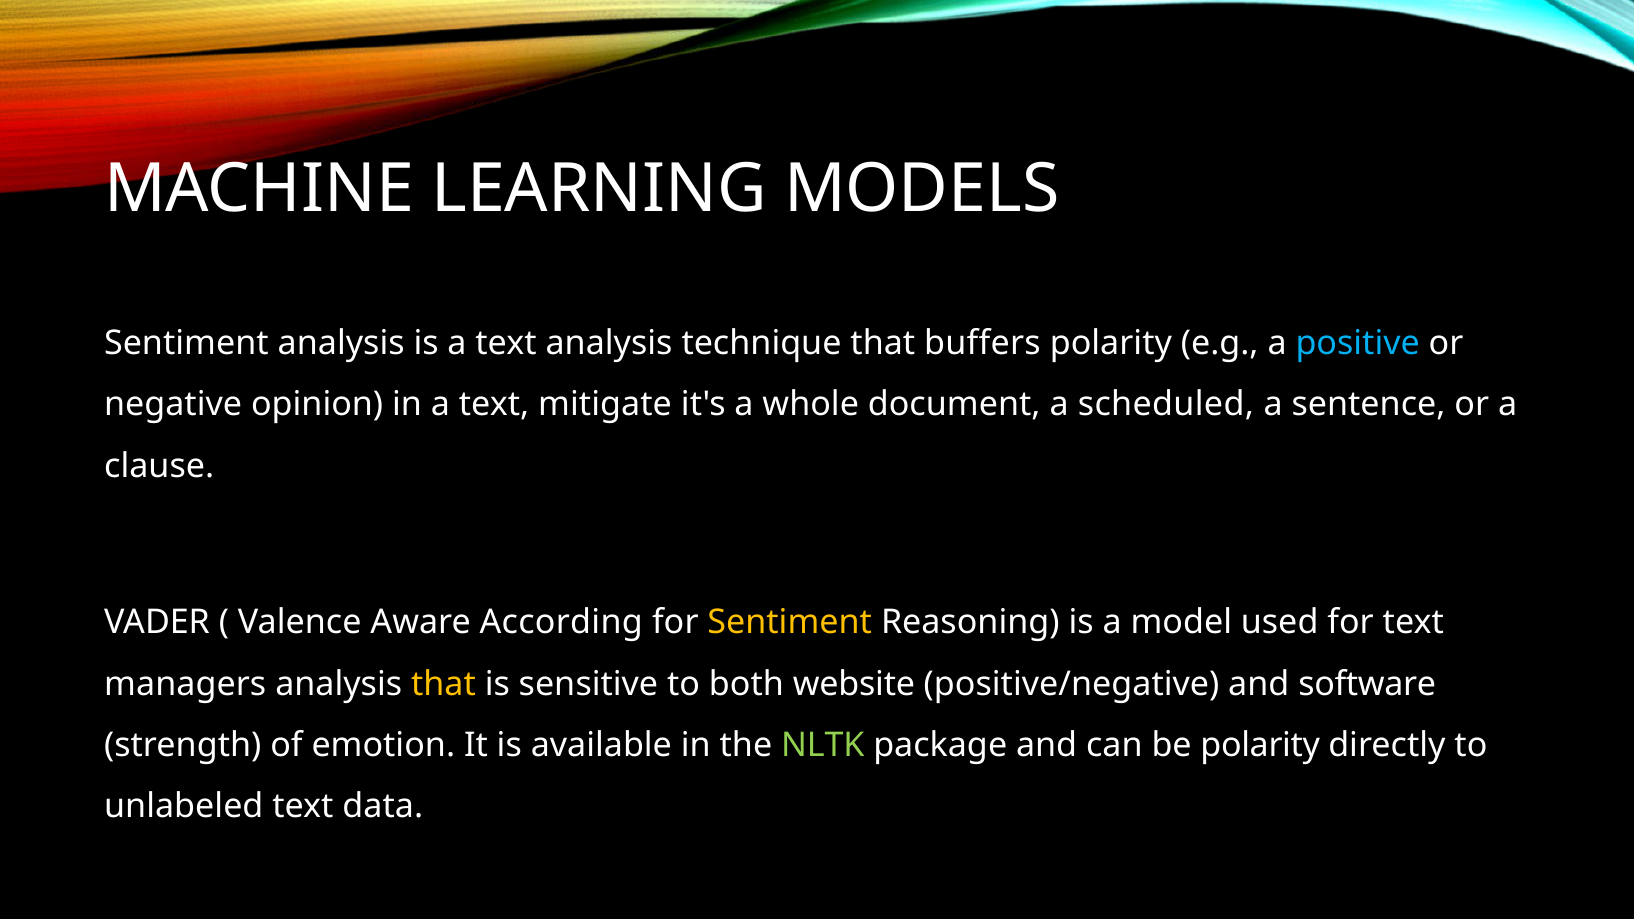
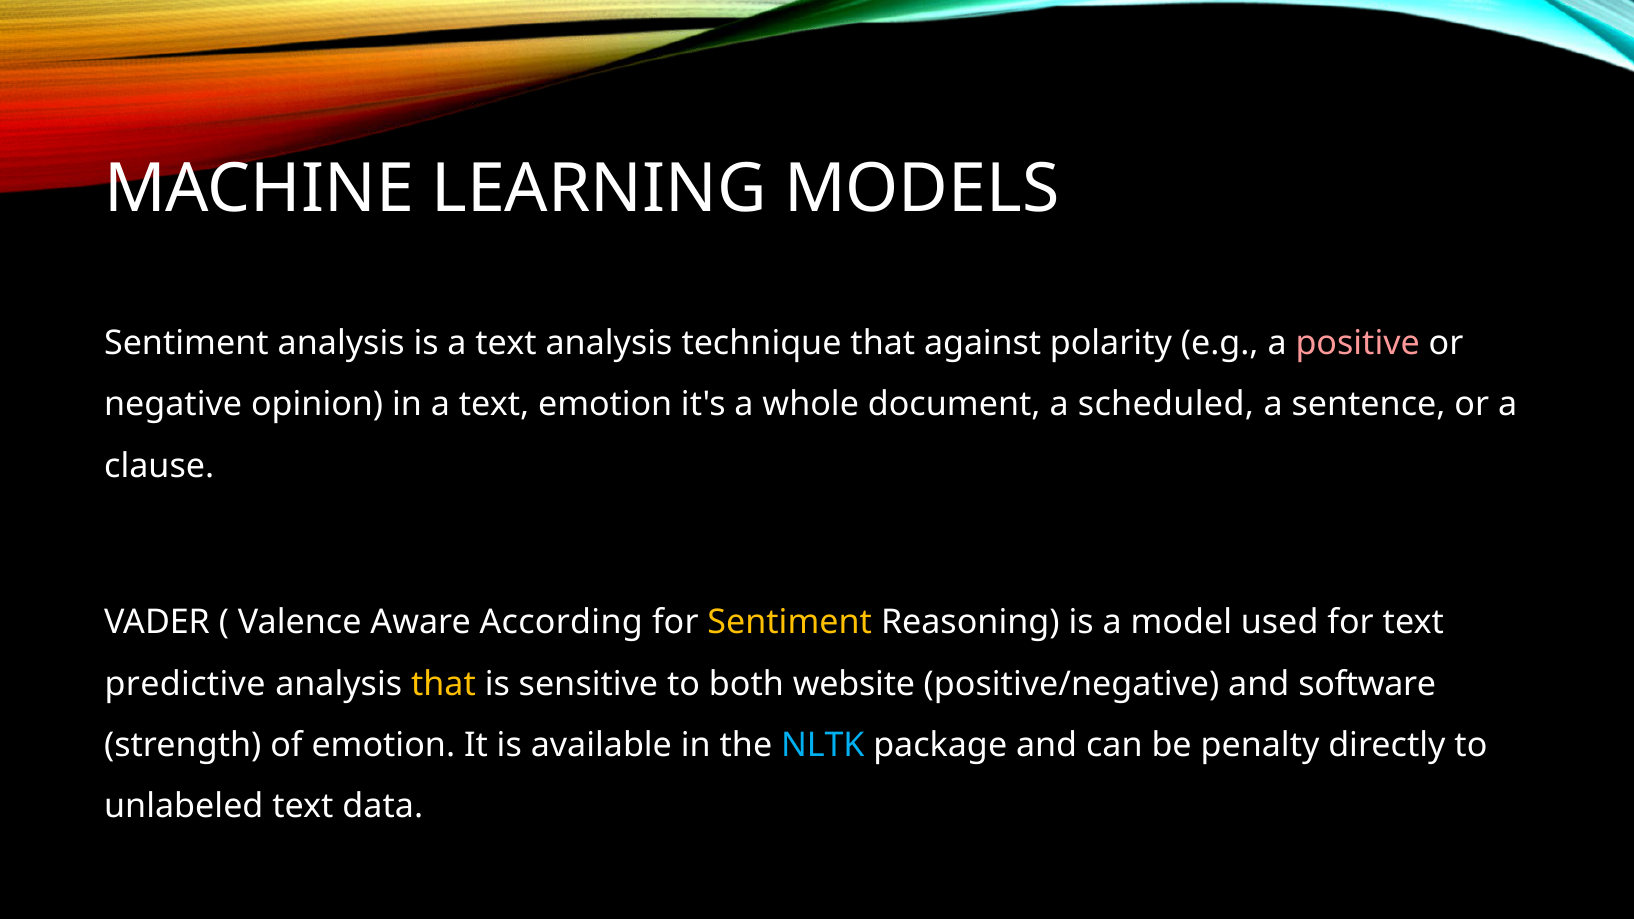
buffers: buffers -> against
positive colour: light blue -> pink
text mitigate: mitigate -> emotion
managers: managers -> predictive
NLTK colour: light green -> light blue
be polarity: polarity -> penalty
